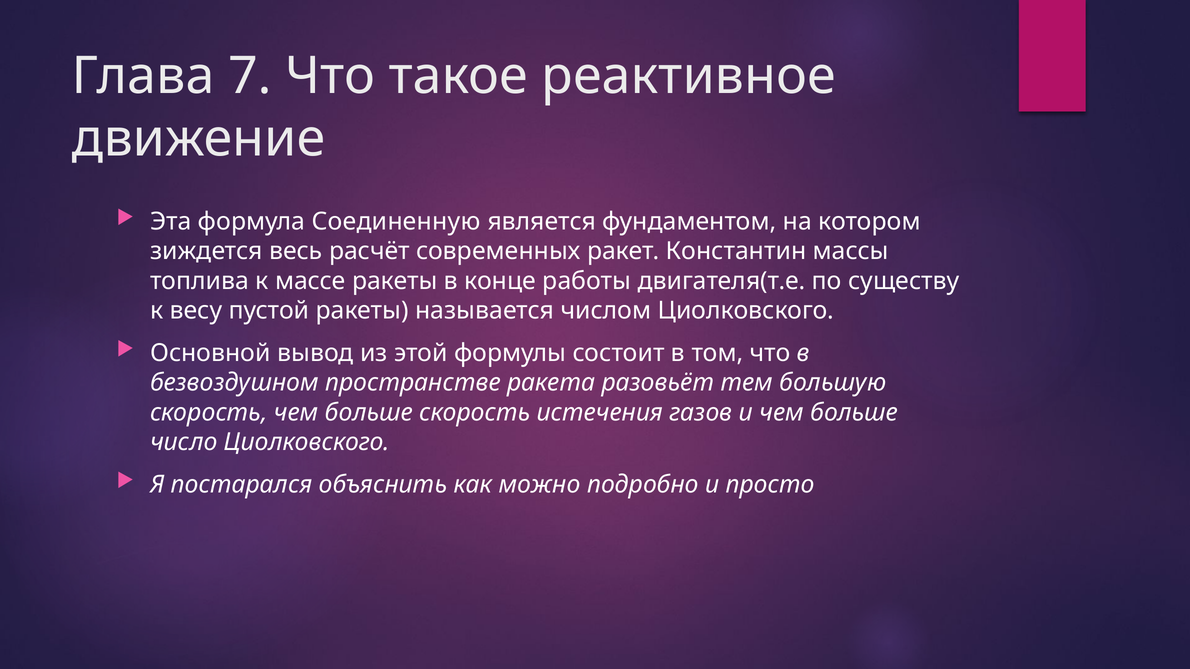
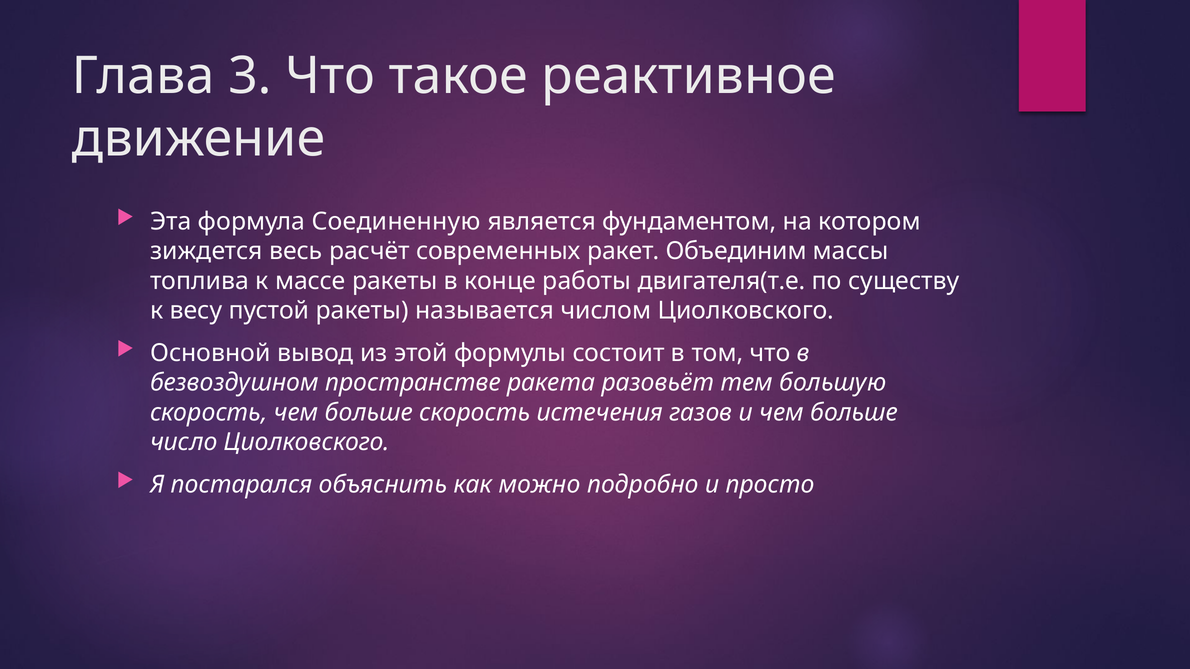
7: 7 -> 3
Константин: Константин -> Объединим
